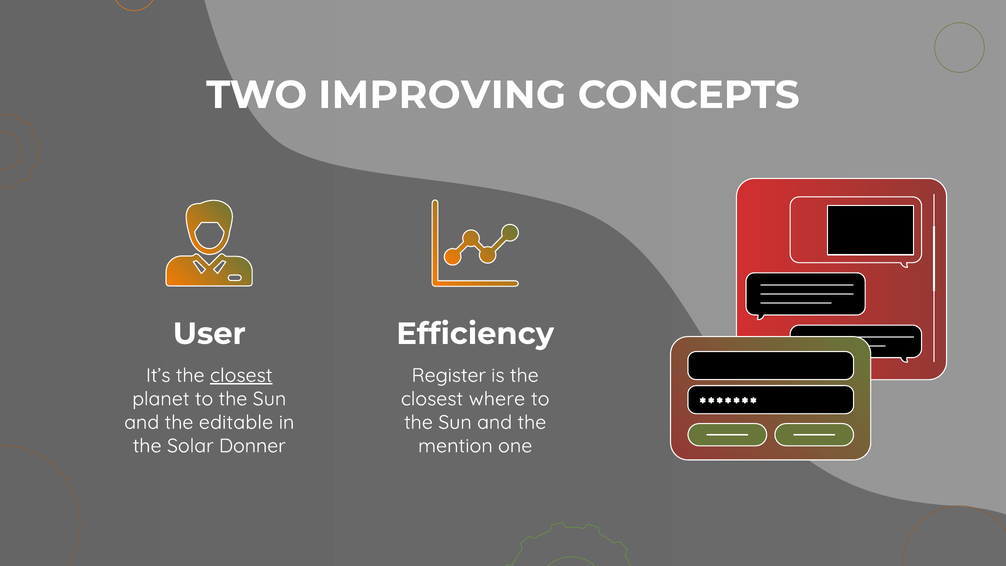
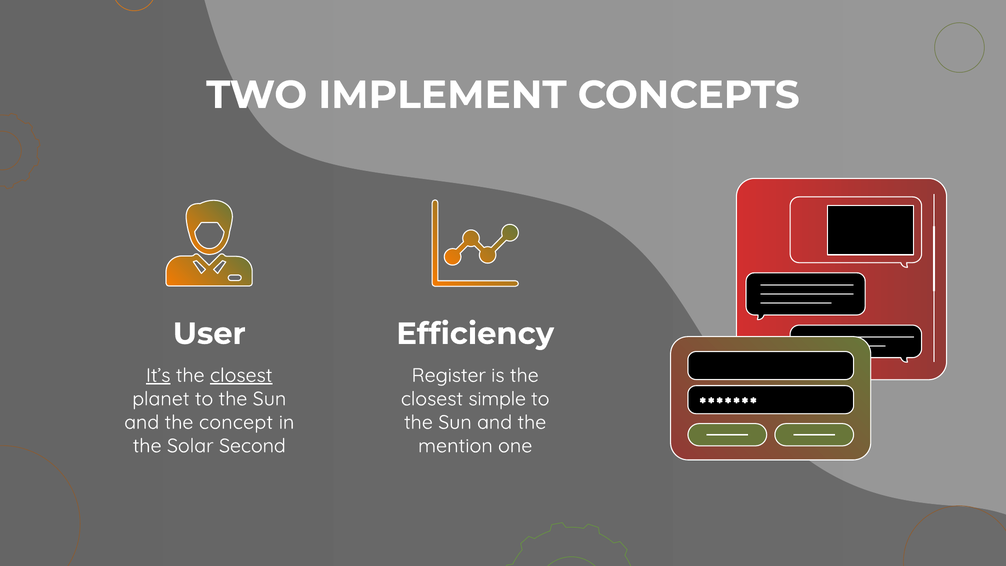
IMPROVING: IMPROVING -> IMPLEMENT
It’s underline: none -> present
where: where -> simple
editable: editable -> concept
Donner: Donner -> Second
